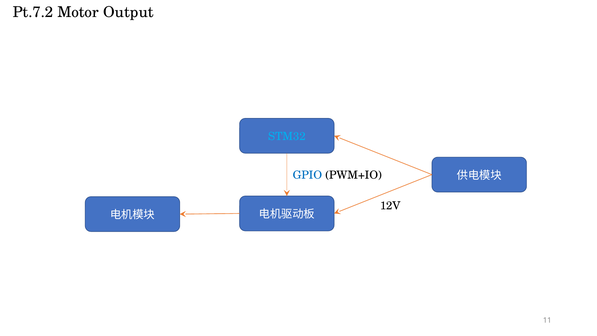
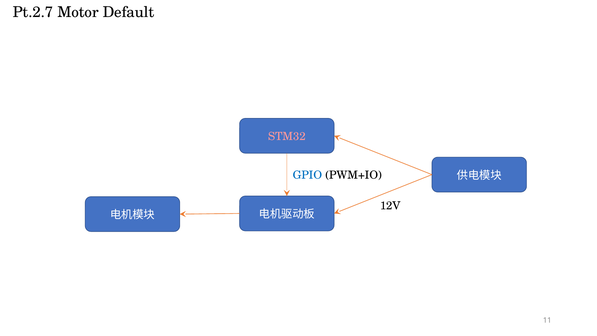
Pt.7.2: Pt.7.2 -> Pt.2.7
Output: Output -> Default
STM32 colour: light blue -> pink
